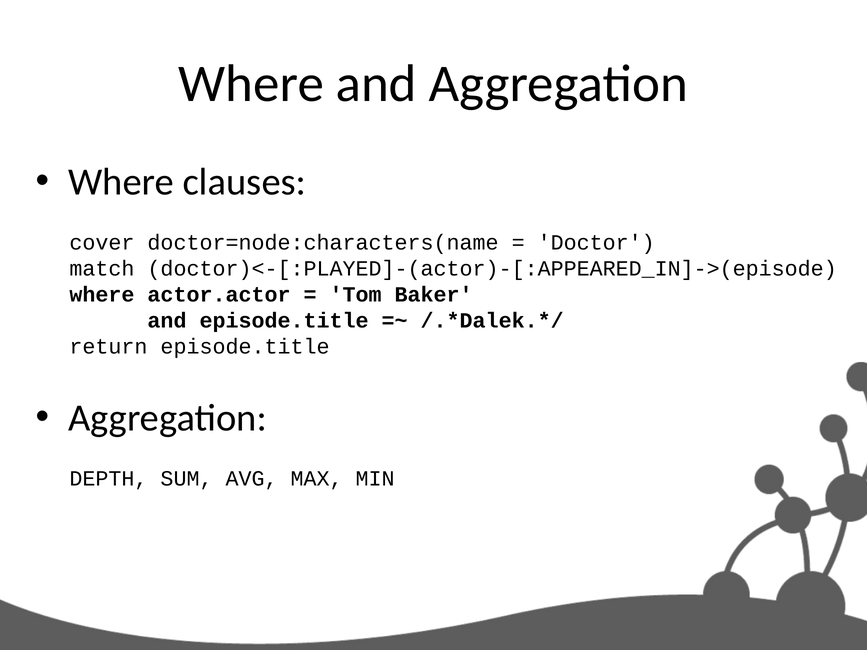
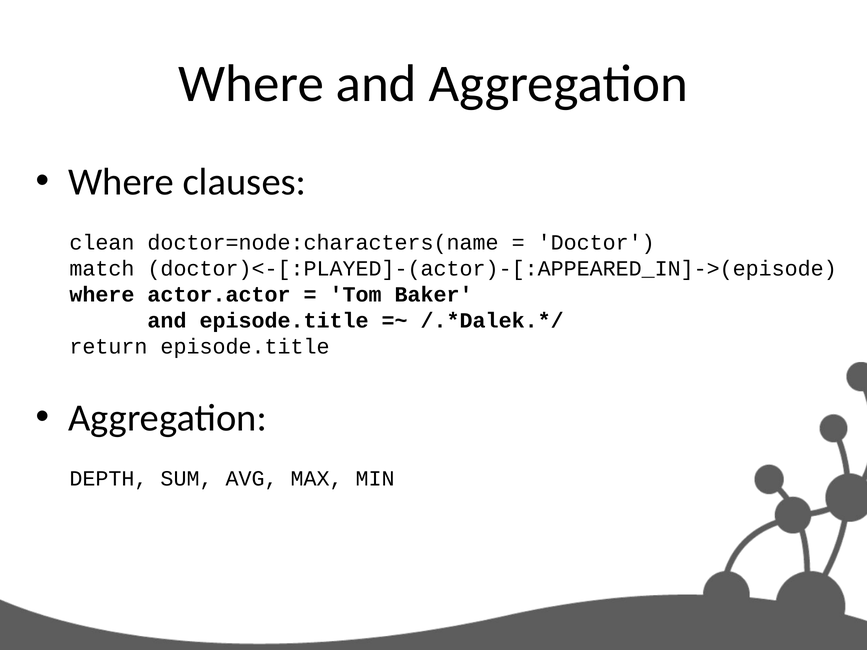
cover: cover -> clean
